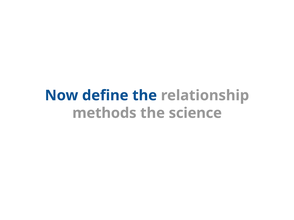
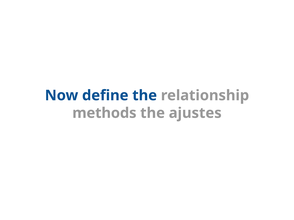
science: science -> ajustes
